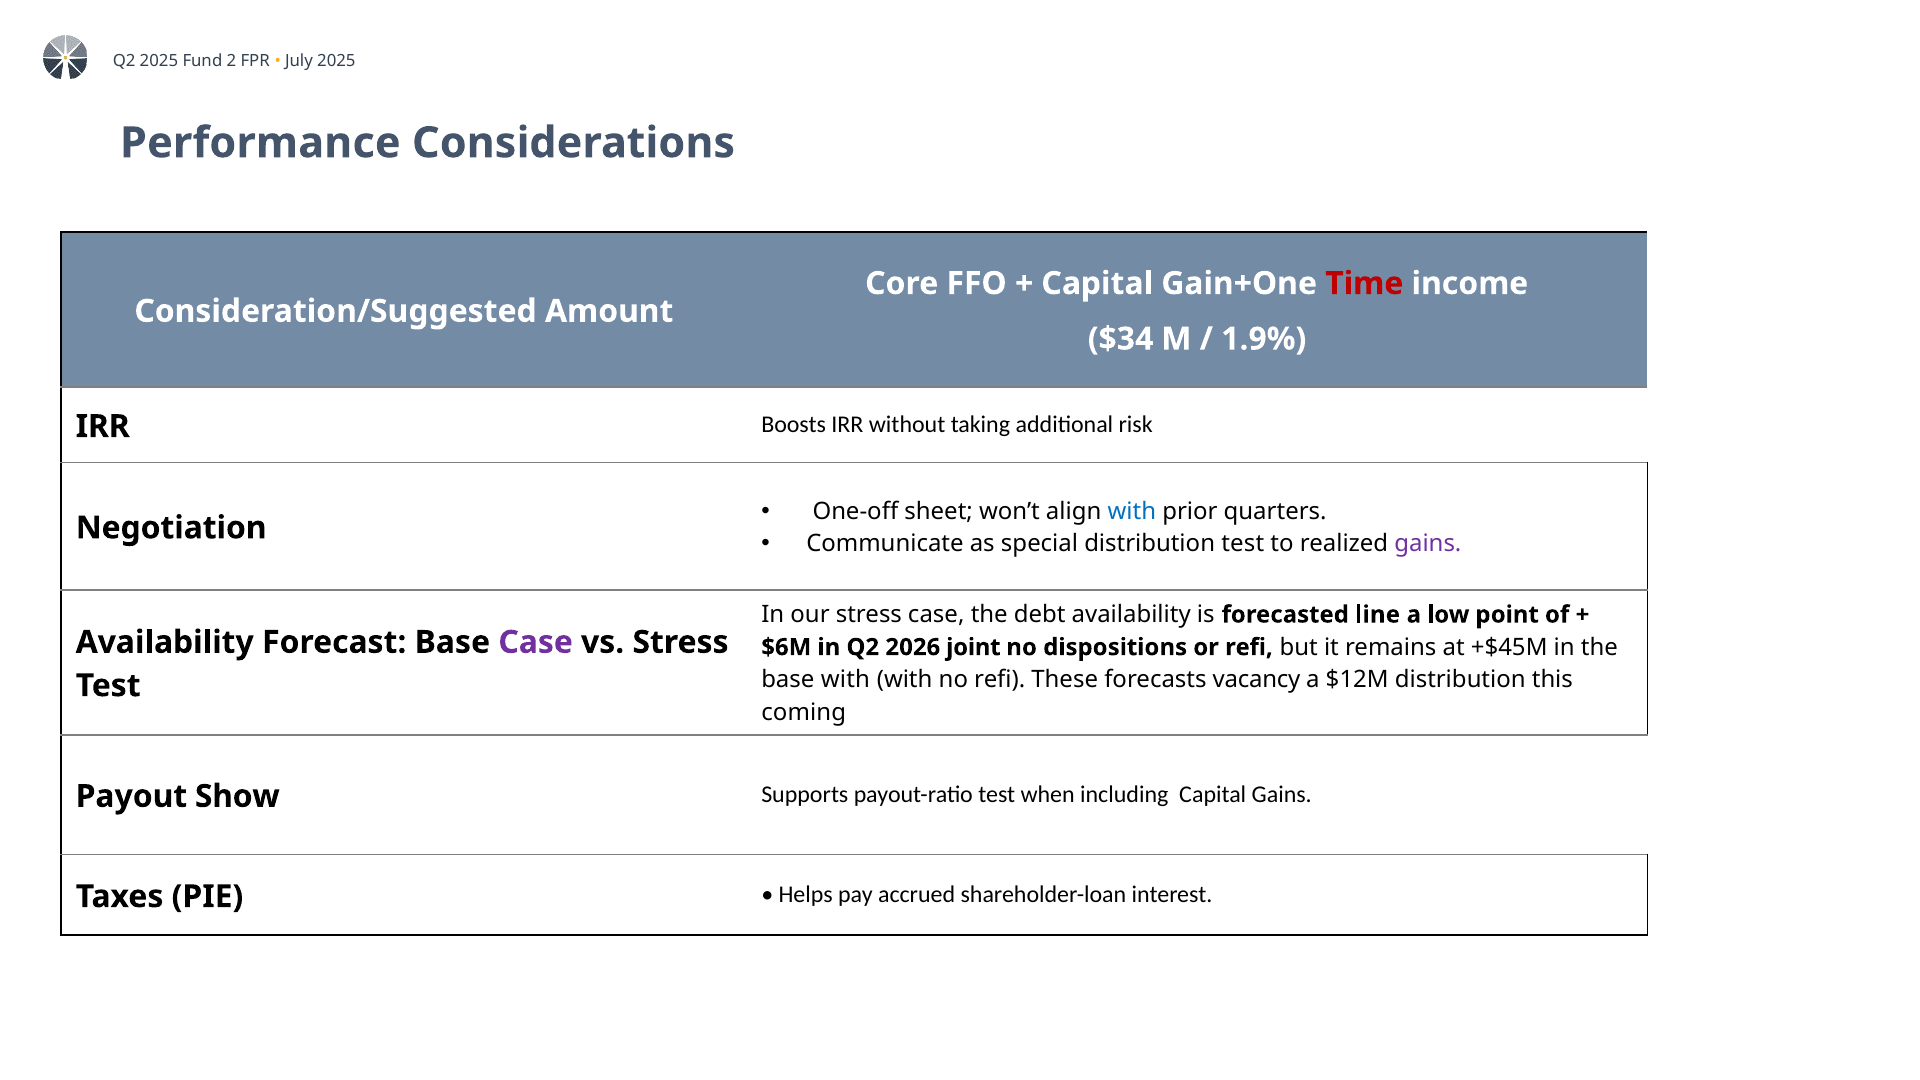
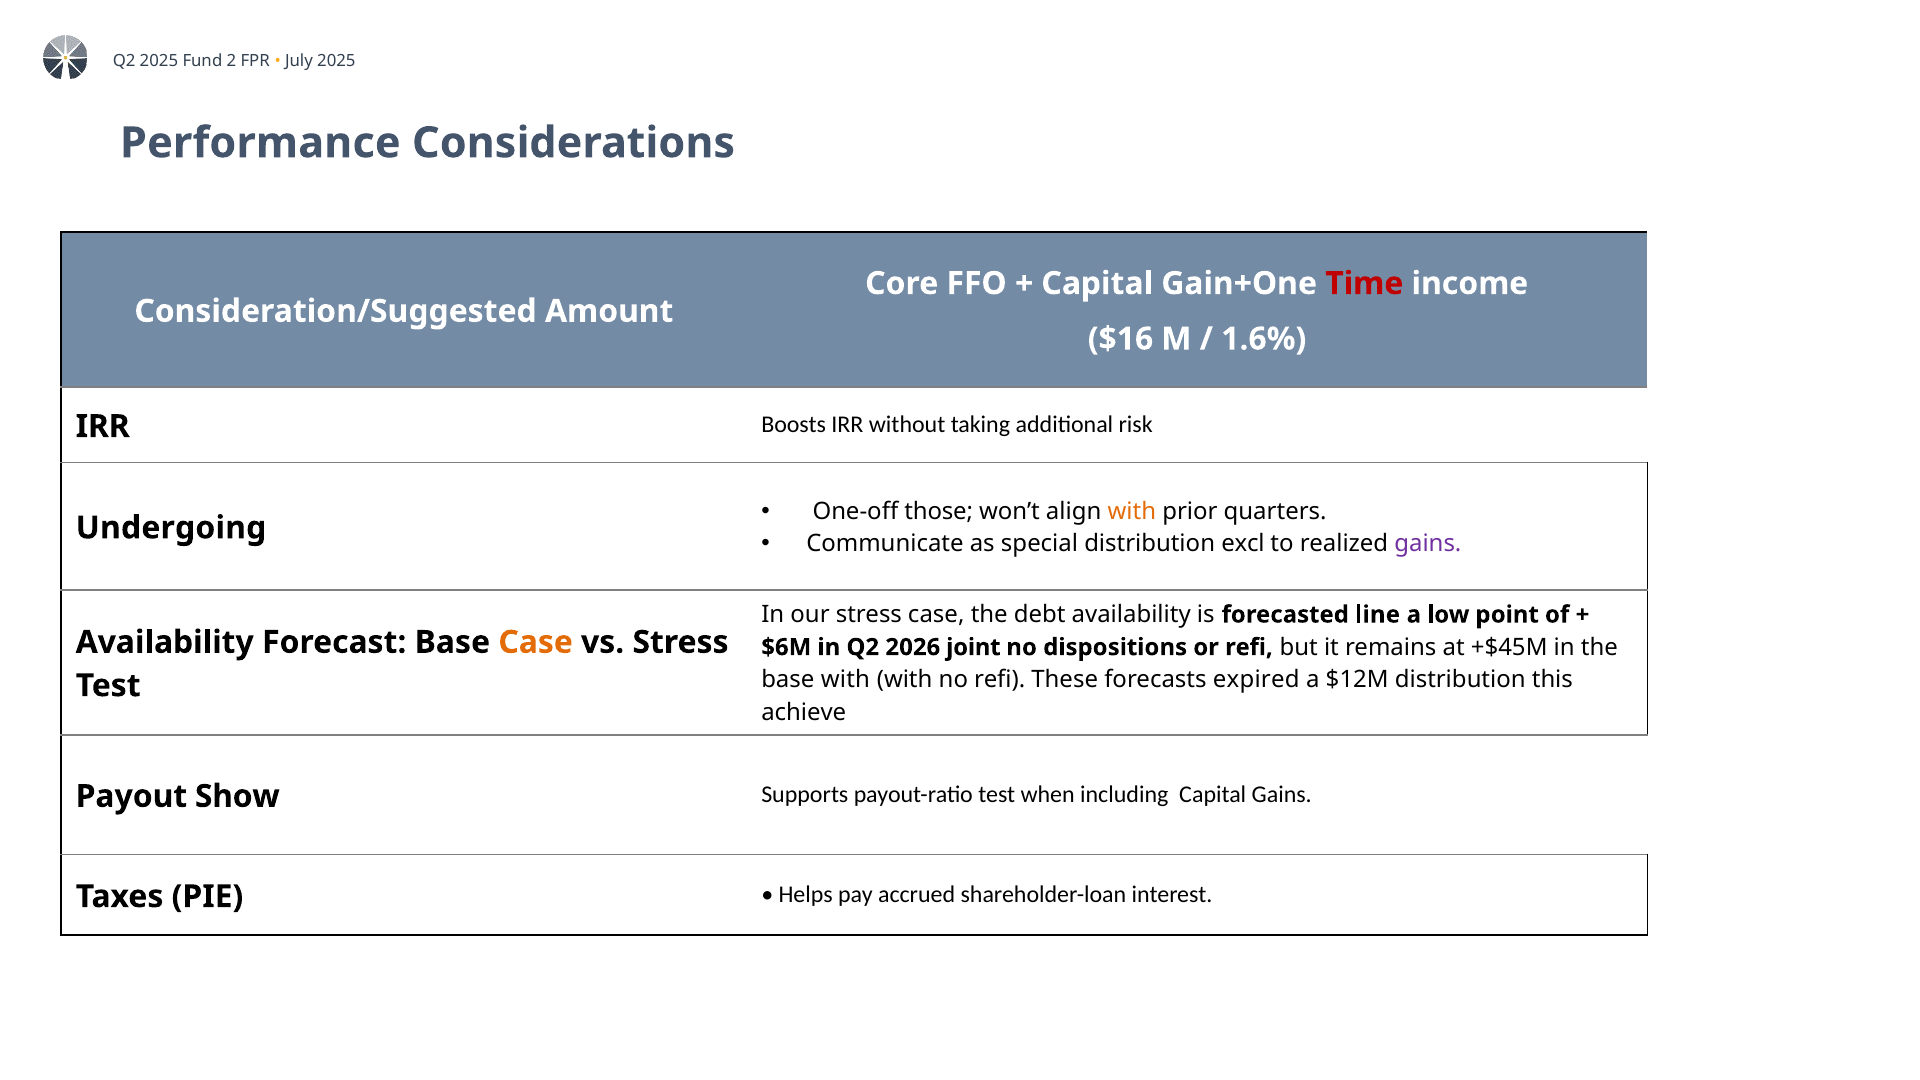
$34: $34 -> $16
1.9%: 1.9% -> 1.6%
sheet: sheet -> those
with at (1132, 511) colour: blue -> orange
Negotiation: Negotiation -> Undergoing
distribution test: test -> excl
Case at (536, 642) colour: purple -> orange
vacancy: vacancy -> expired
coming: coming -> achieve
